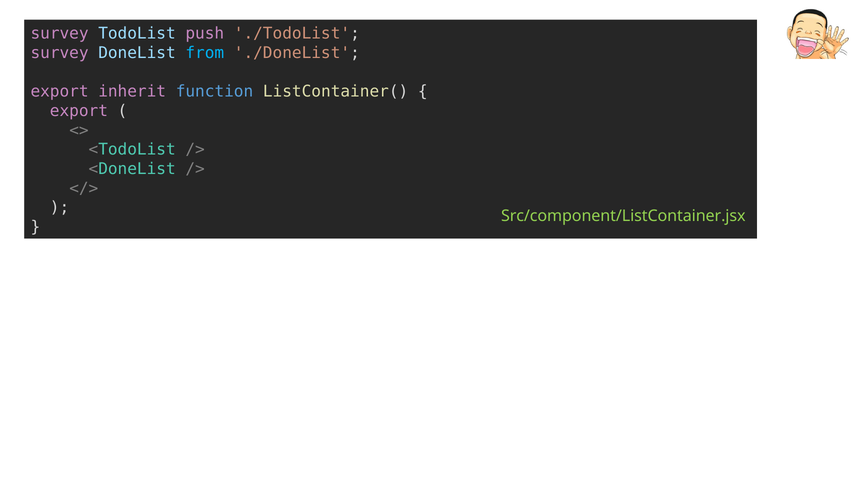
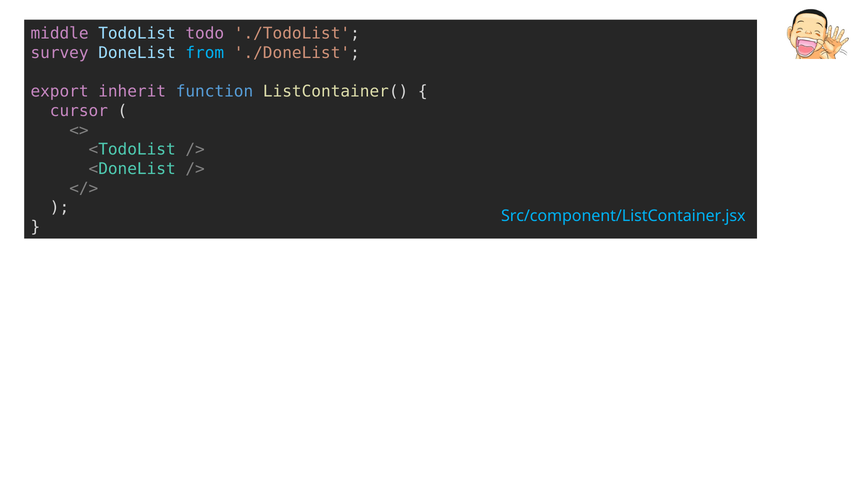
survey at (60, 34): survey -> middle
push: push -> todo
export at (79, 111): export -> cursor
Src/component/ListContainer.jsx colour: light green -> light blue
